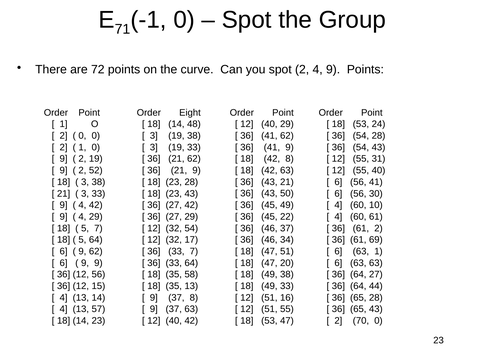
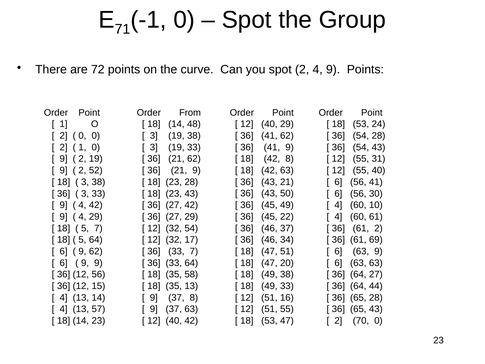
Eight: Eight -> From
21 at (64, 193): 21 -> 36
63 1: 1 -> 9
